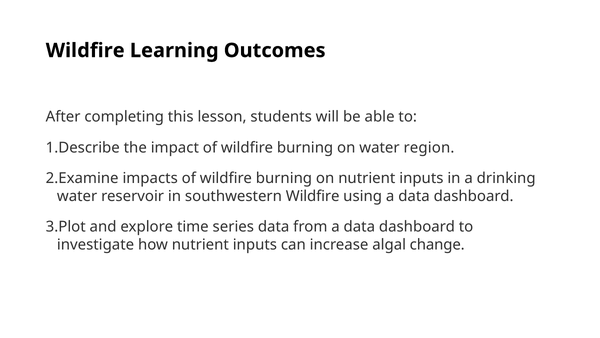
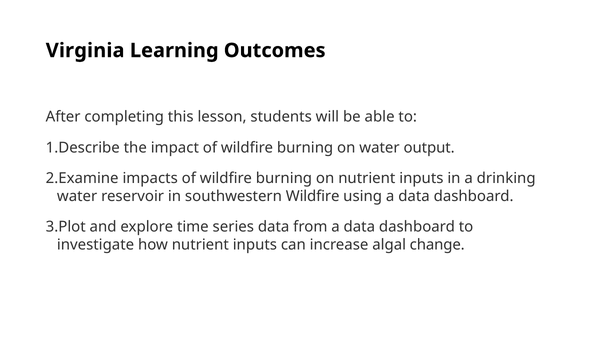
Wildfire at (85, 50): Wildfire -> Virginia
region: region -> output
